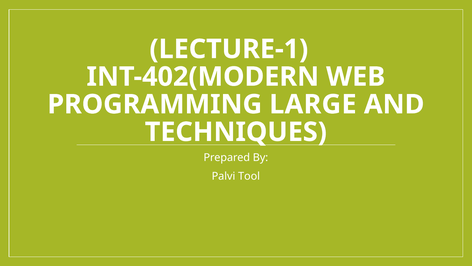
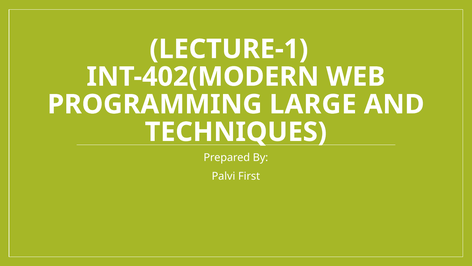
Tool: Tool -> First
